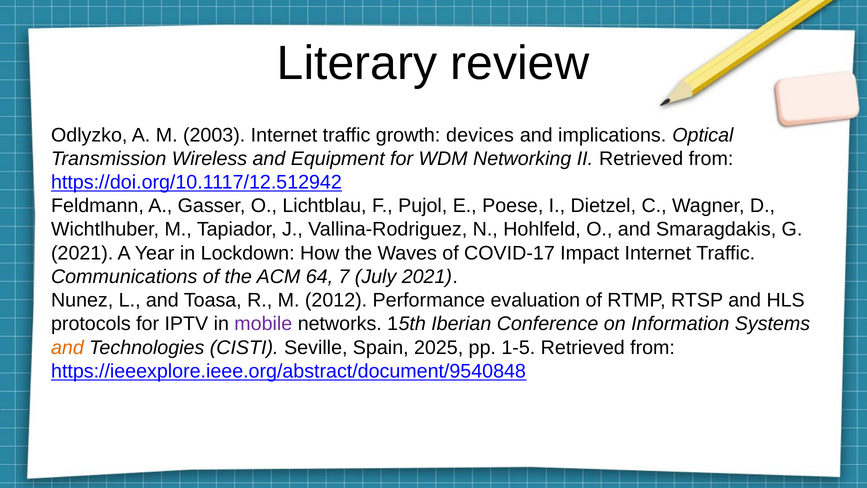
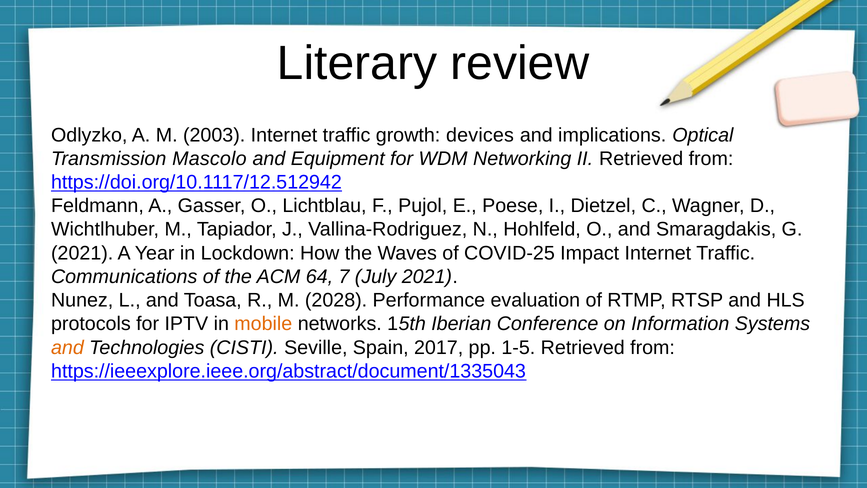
Wireless: Wireless -> Mascolo
COVID-17: COVID-17 -> COVID-25
2012: 2012 -> 2028
mobile colour: purple -> orange
2025: 2025 -> 2017
https://ieeexplore.ieee.org/abstract/document/9540848: https://ieeexplore.ieee.org/abstract/document/9540848 -> https://ieeexplore.ieee.org/abstract/document/1335043
